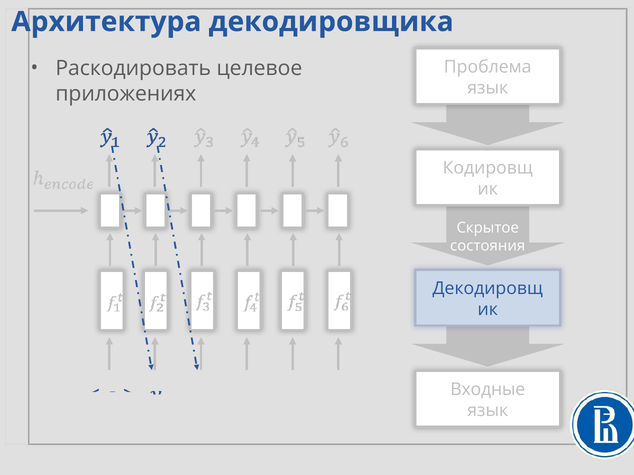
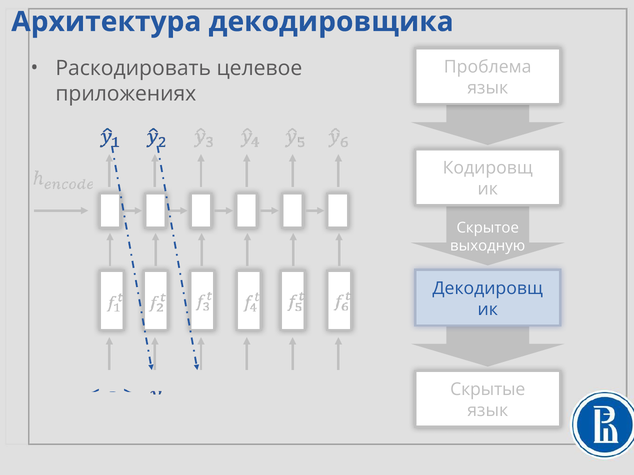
состояния: состояния -> выходную
Входные: Входные -> Скрытые
